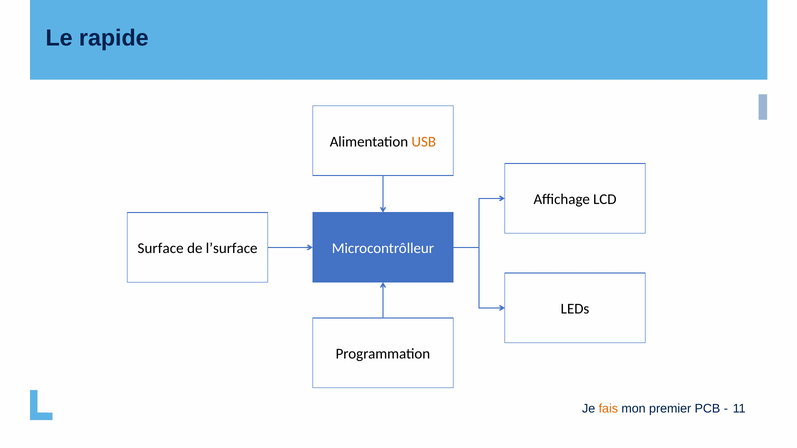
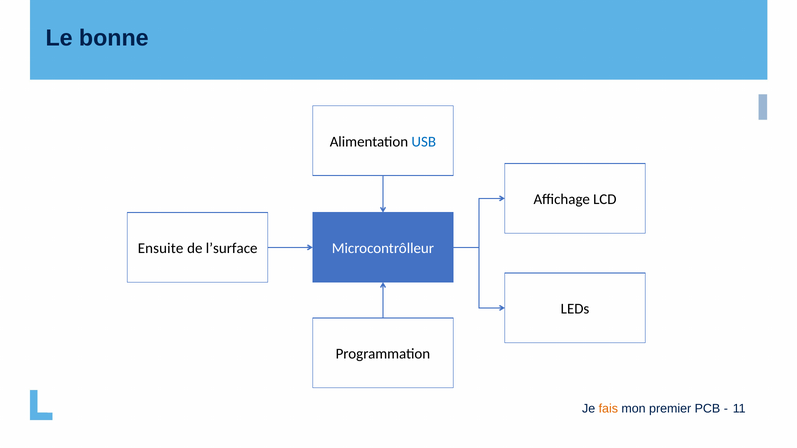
rapide: rapide -> bonne
USB colour: orange -> blue
Surface: Surface -> Ensuite
